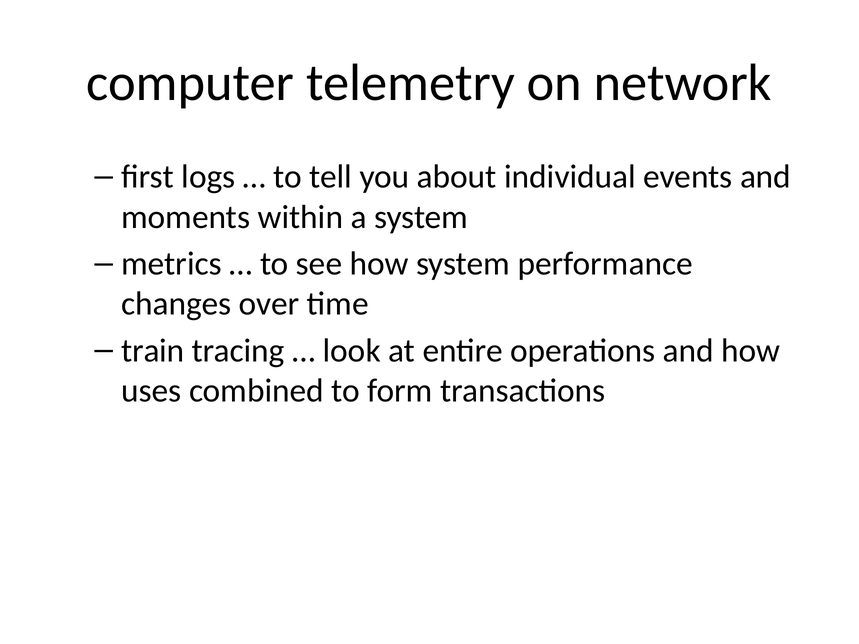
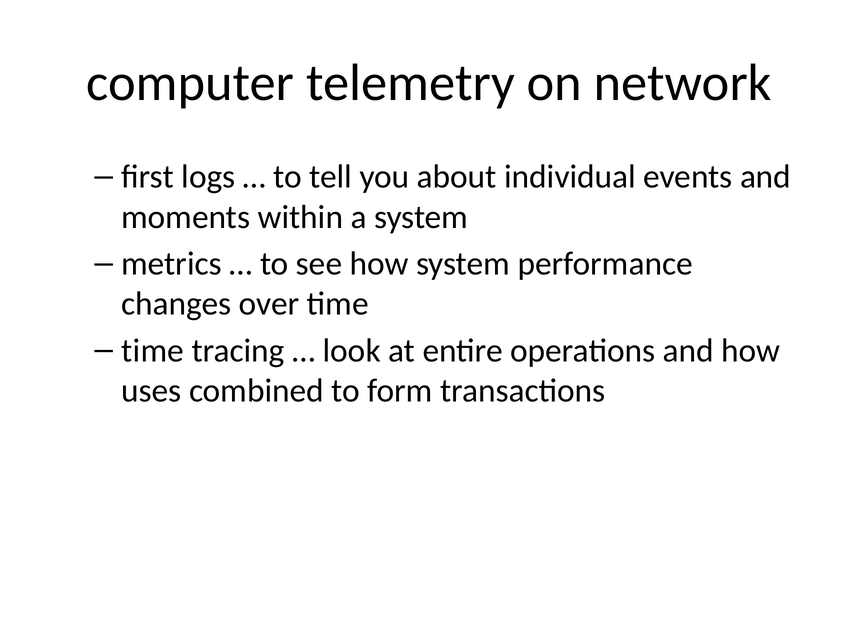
train at (153, 351): train -> time
